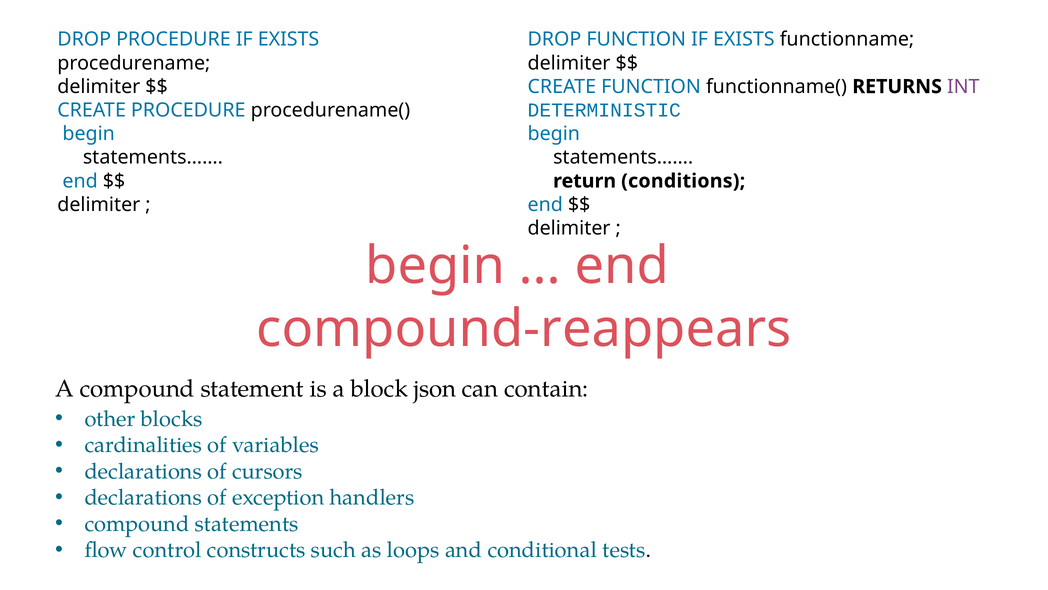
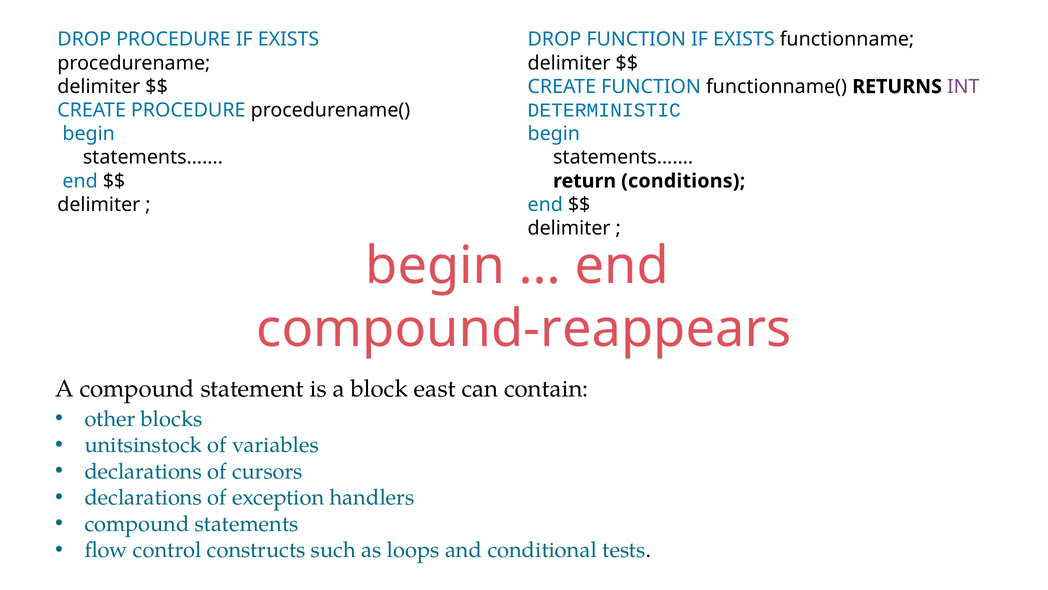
json: json -> east
cardinalities: cardinalities -> unitsinstock
